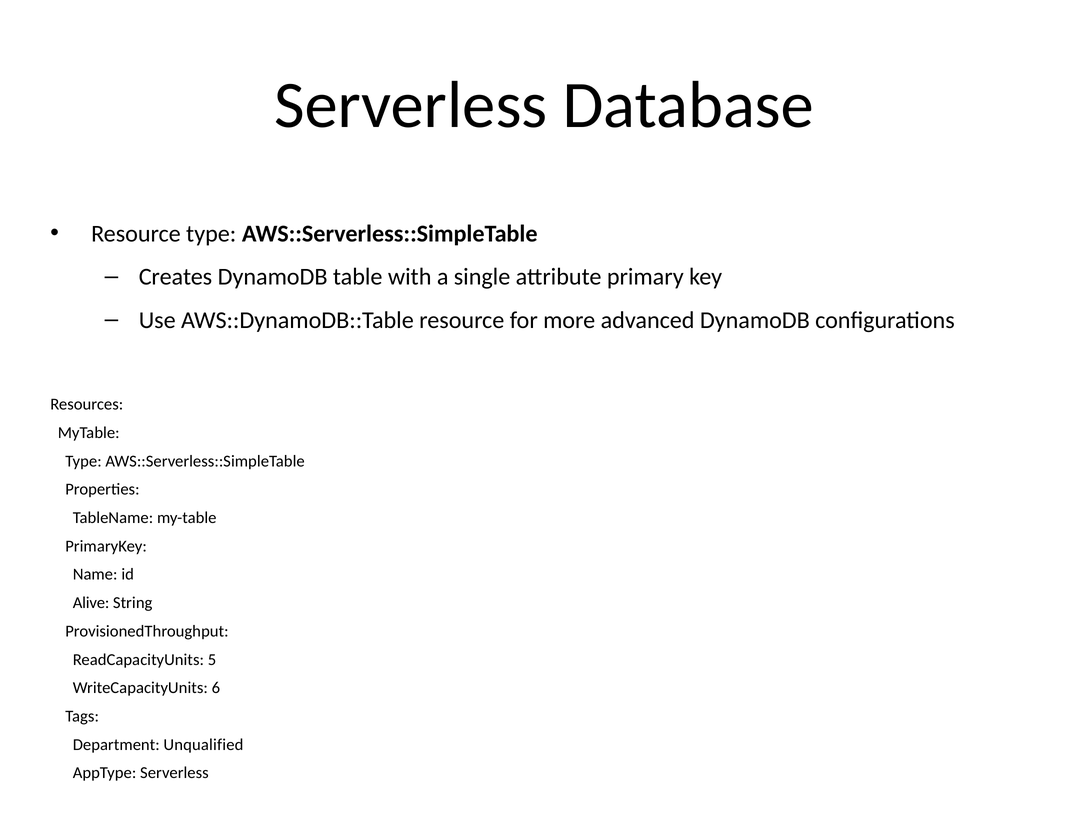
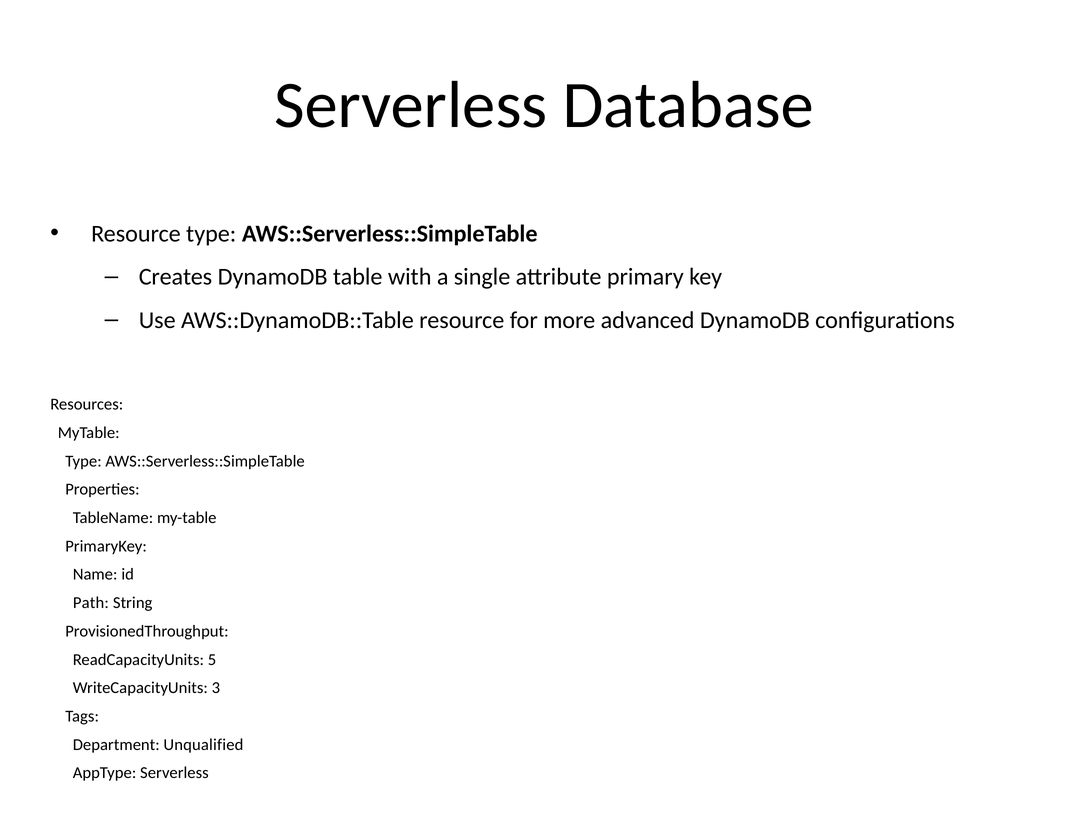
Alive: Alive -> Path
6: 6 -> 3
